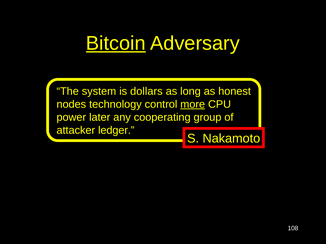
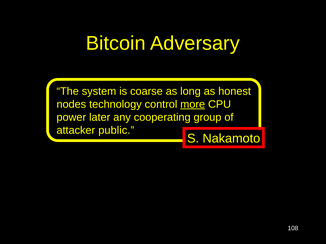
Bitcoin underline: present -> none
dollars: dollars -> coarse
ledger: ledger -> public
